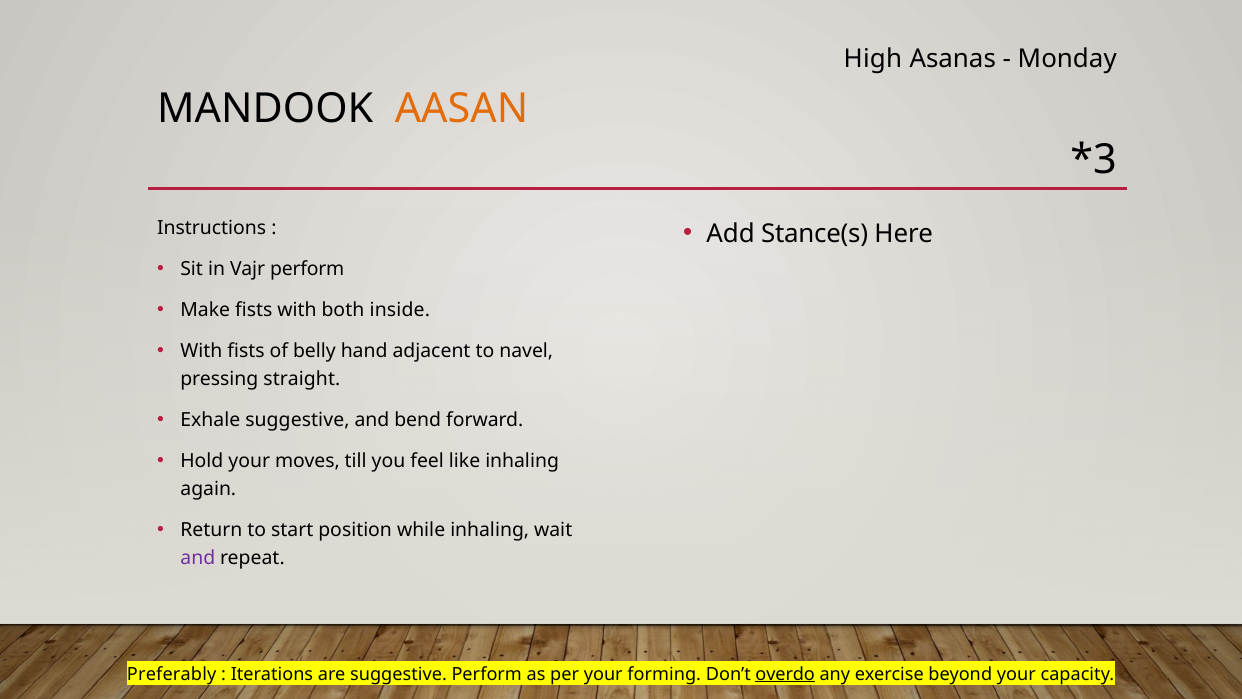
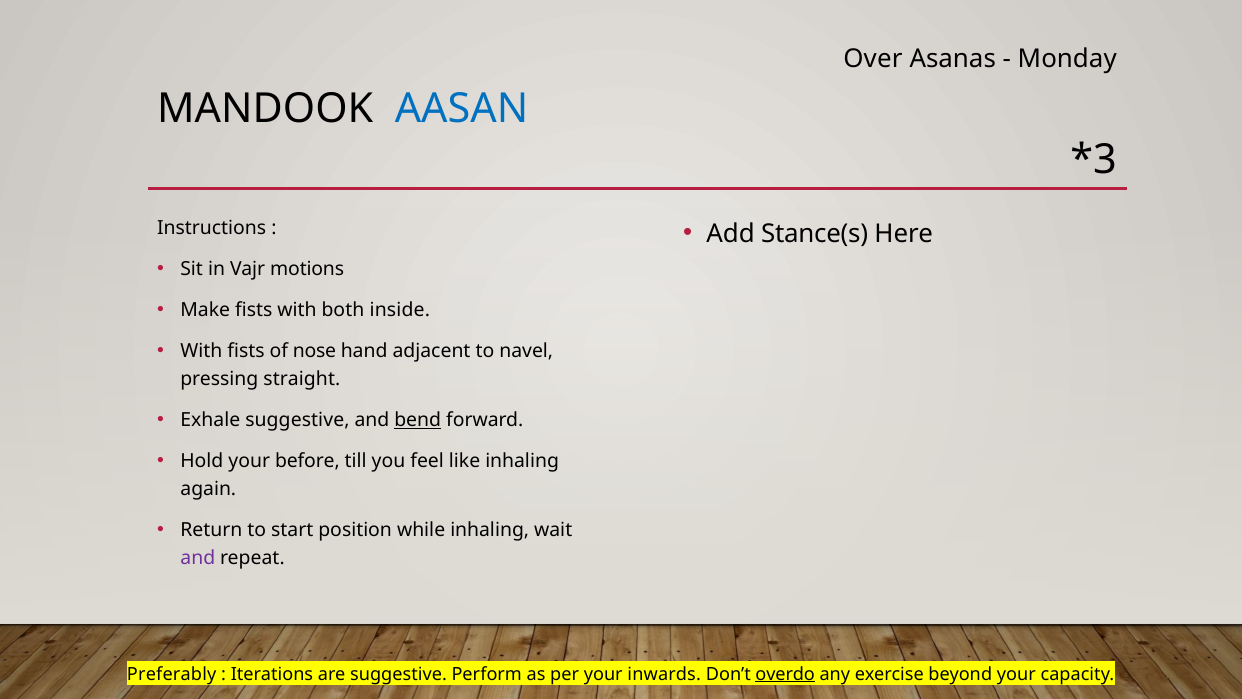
High: High -> Over
AASAN colour: orange -> blue
Vajr perform: perform -> motions
belly: belly -> nose
bend underline: none -> present
moves: moves -> before
forming: forming -> inwards
